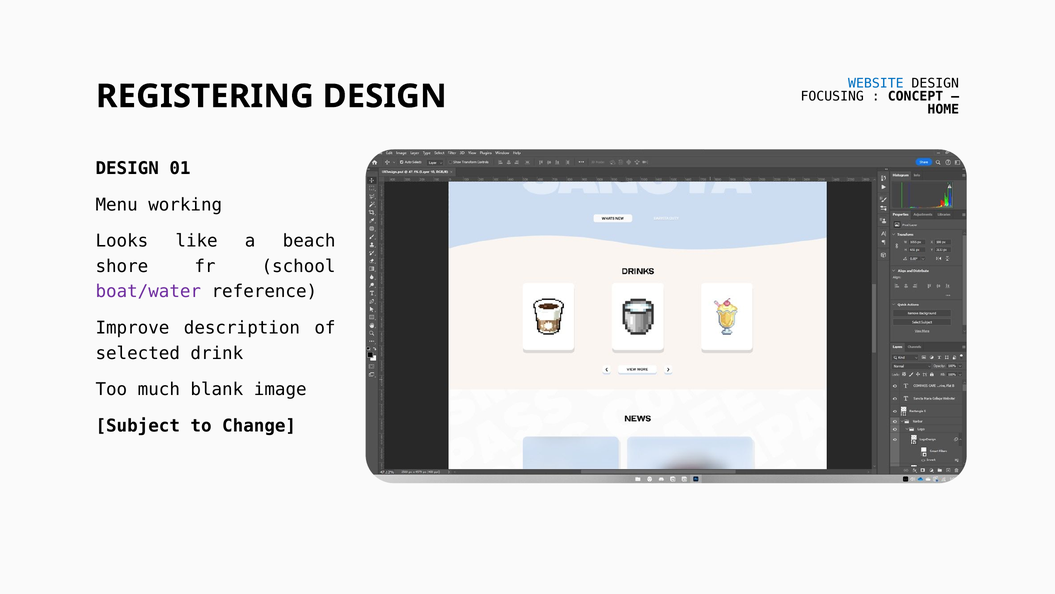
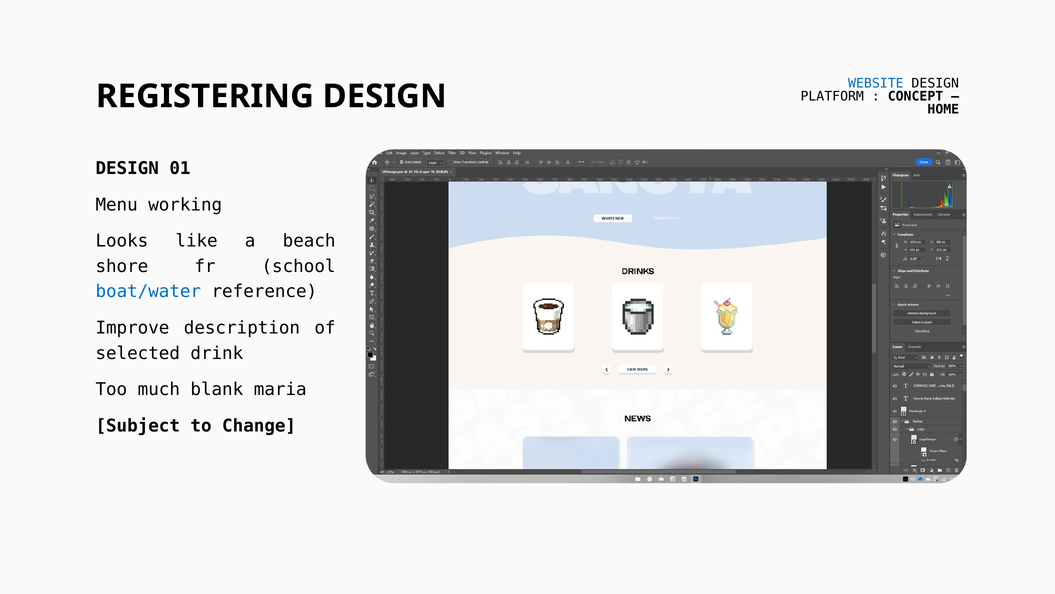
FOCUSING: FOCUSING -> PLATFORM
boat/water colour: purple -> blue
image: image -> maria
